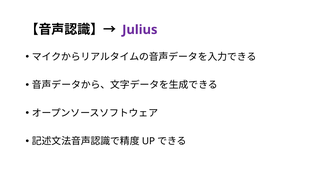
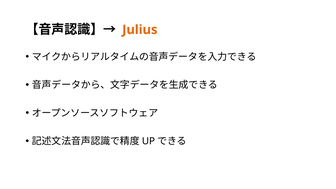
Julius colour: purple -> orange
